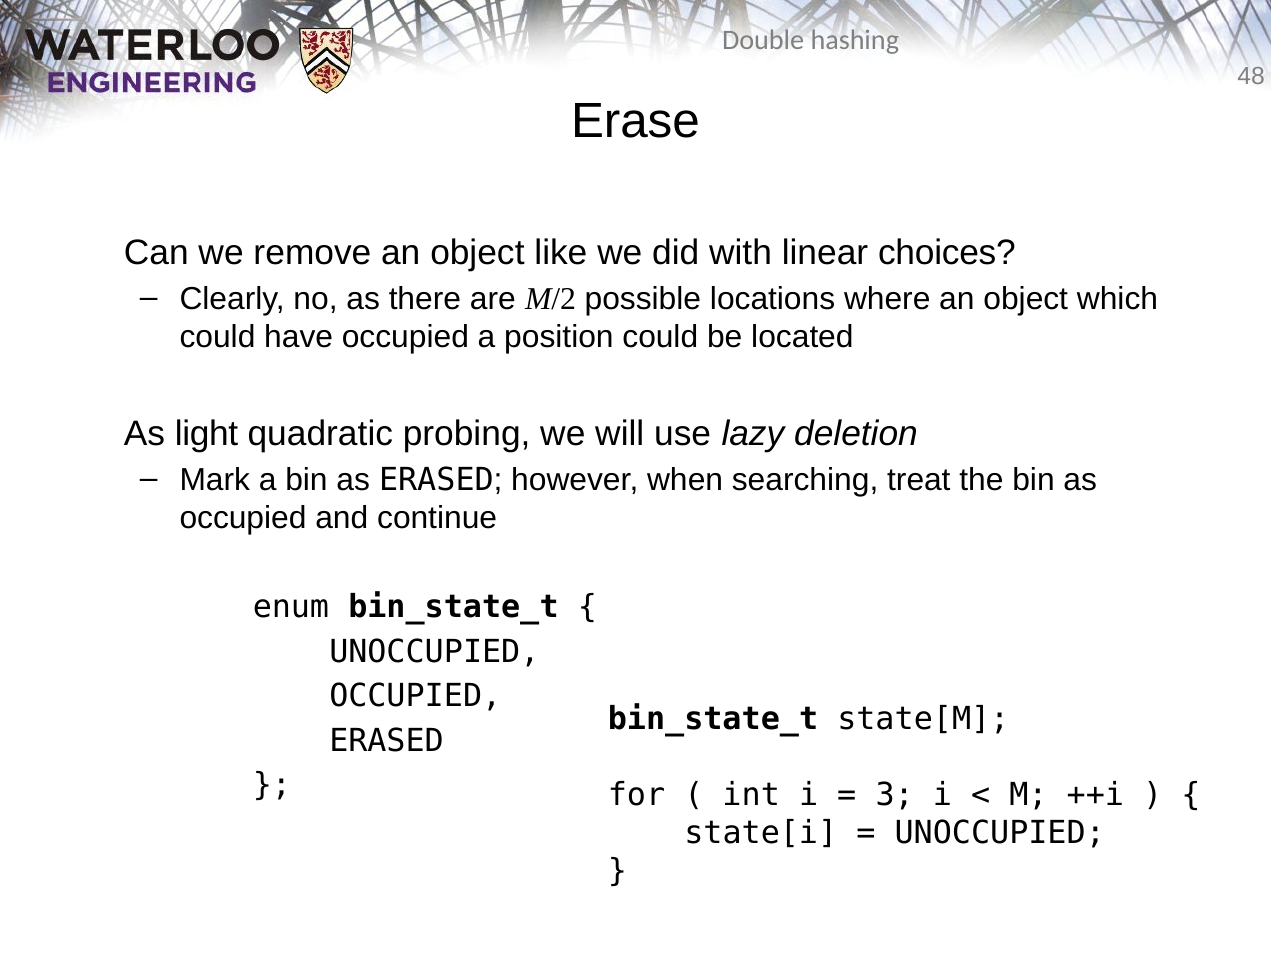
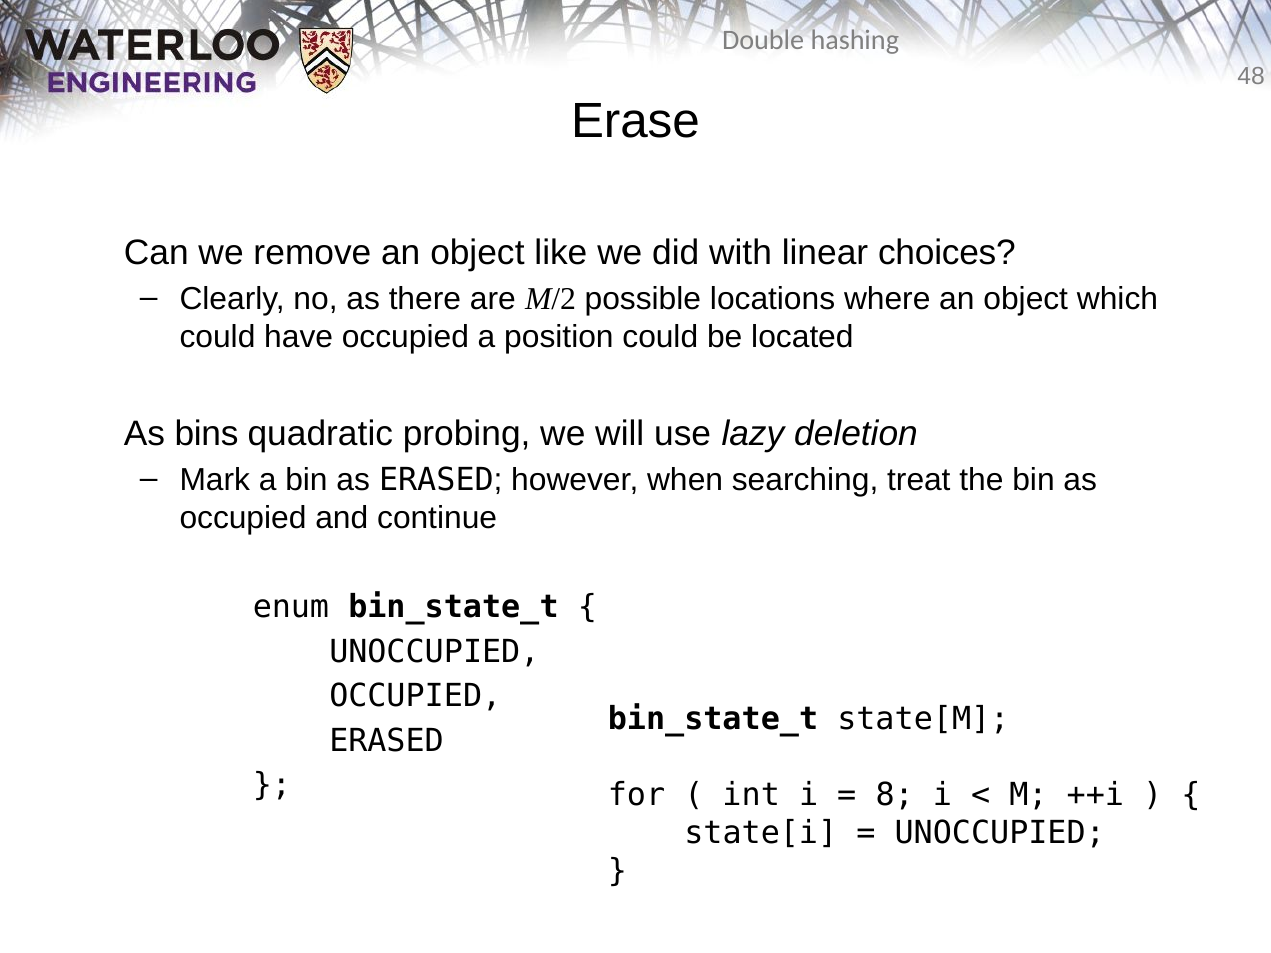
light: light -> bins
3: 3 -> 8
